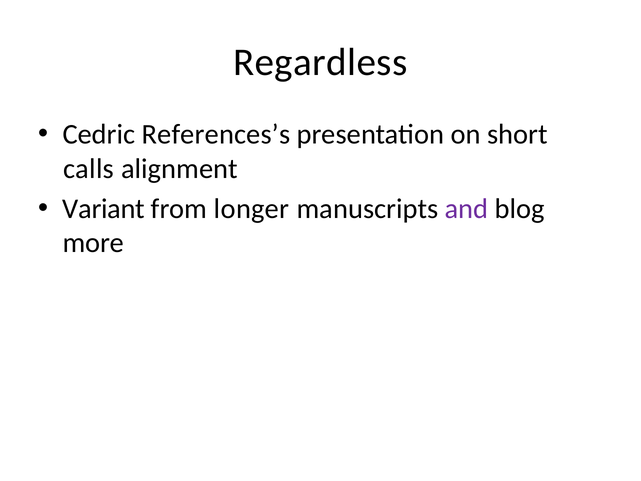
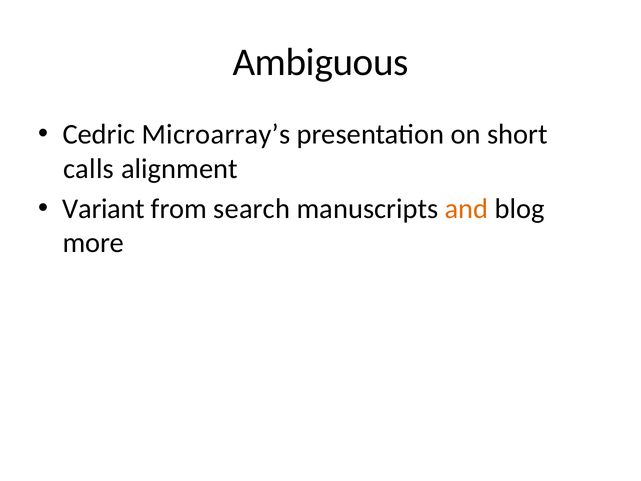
Regardless: Regardless -> Ambiguous
References’s: References’s -> Microarray’s
longer: longer -> search
and colour: purple -> orange
